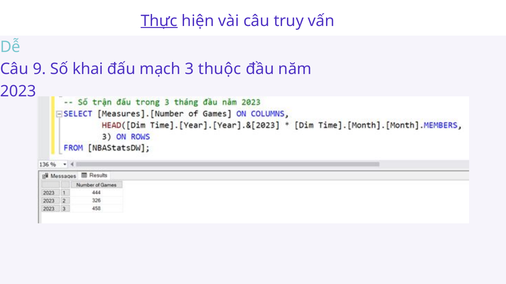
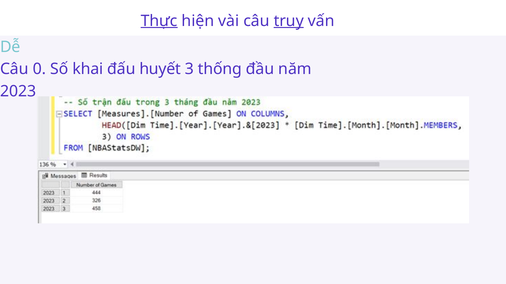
truy underline: none -> present
9: 9 -> 0
mạch: mạch -> huyết
thuộc: thuộc -> thống
